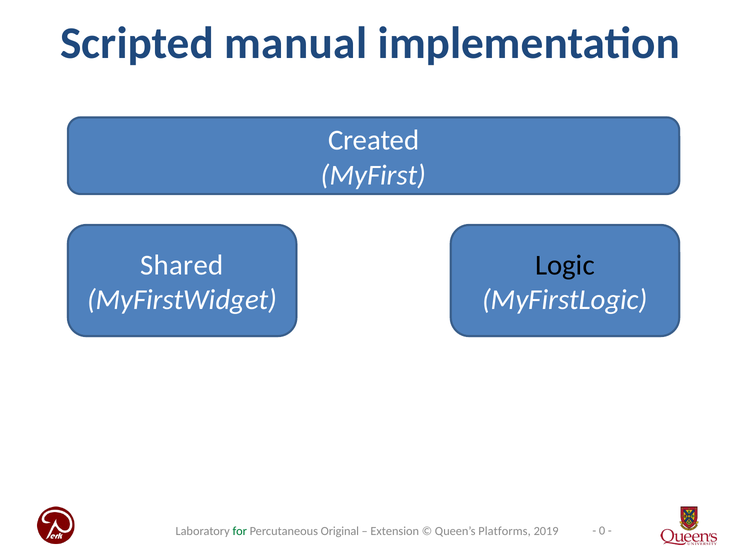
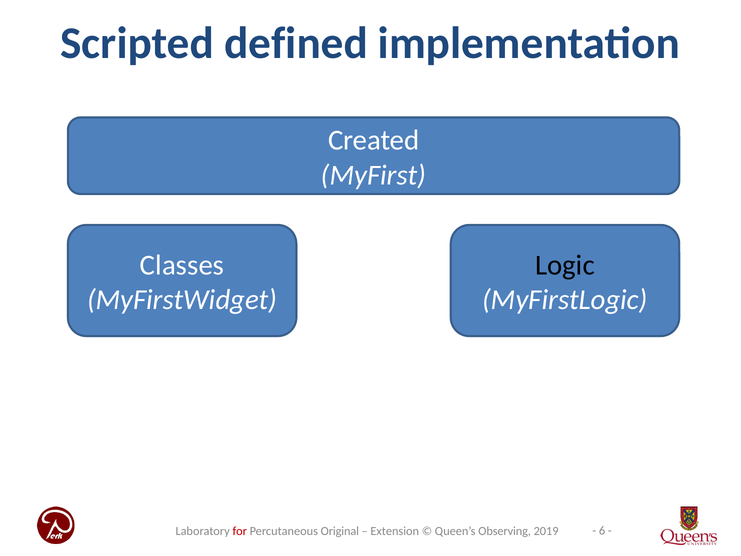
manual: manual -> defined
Shared: Shared -> Classes
0: 0 -> 6
for colour: green -> red
Platforms: Platforms -> Observing
